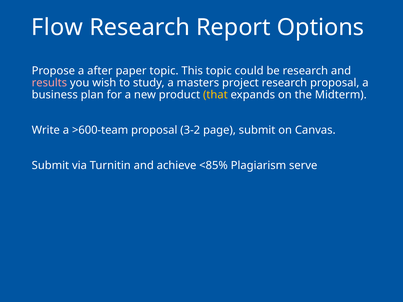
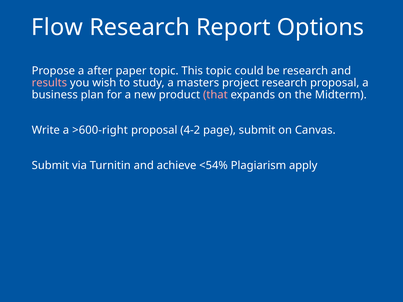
that colour: yellow -> pink
>600-team: >600-team -> >600-right
3-2: 3-2 -> 4-2
<85%: <85% -> <54%
serve: serve -> apply
